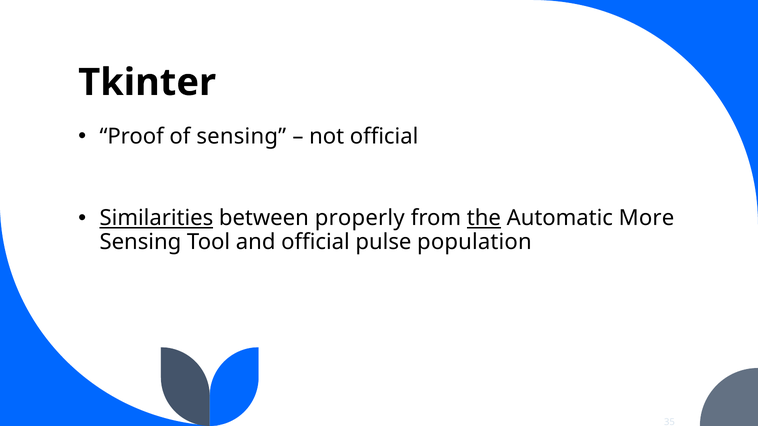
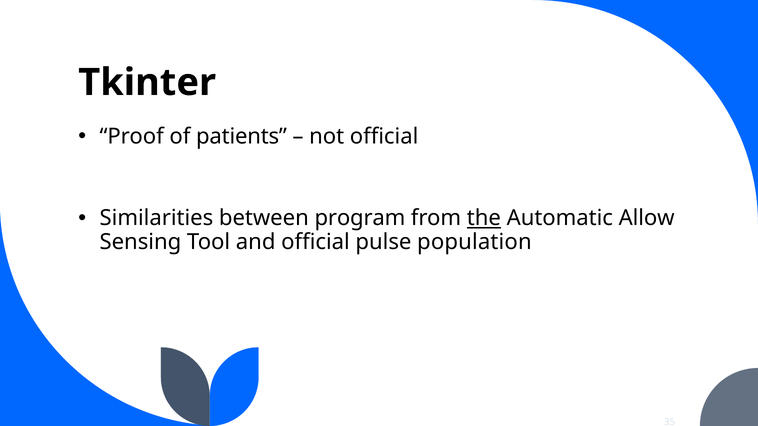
of sensing: sensing -> patients
Similarities underline: present -> none
properly: properly -> program
More: More -> Allow
